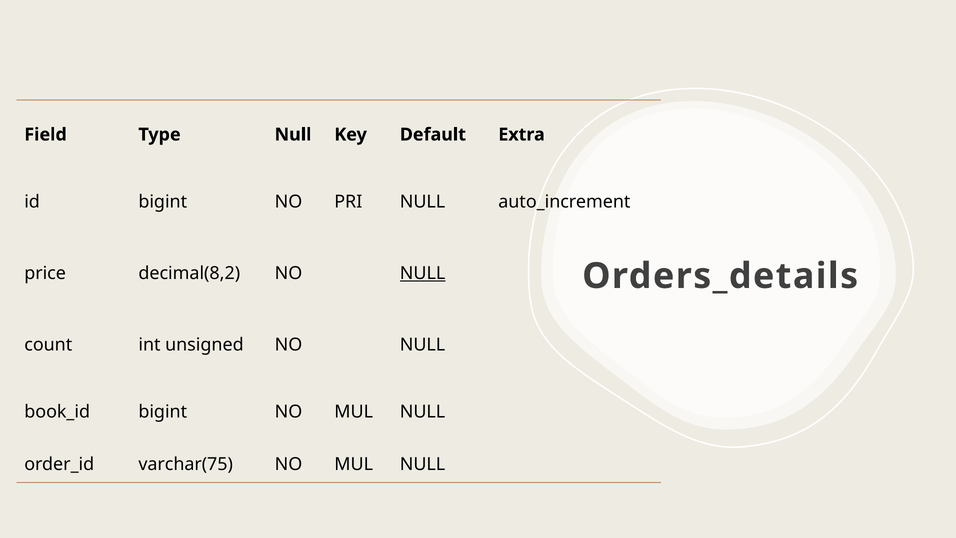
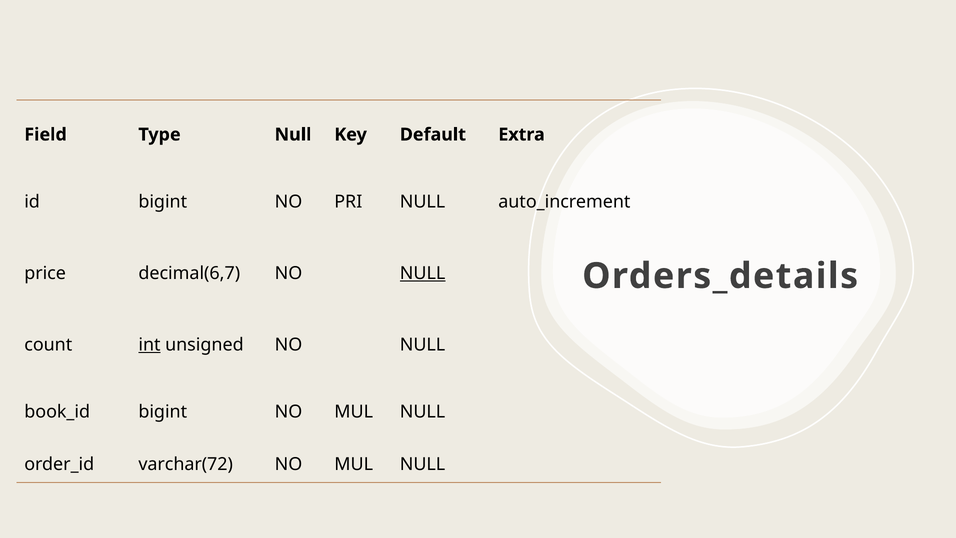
decimal(8,2: decimal(8,2 -> decimal(6,7
int underline: none -> present
varchar(75: varchar(75 -> varchar(72
